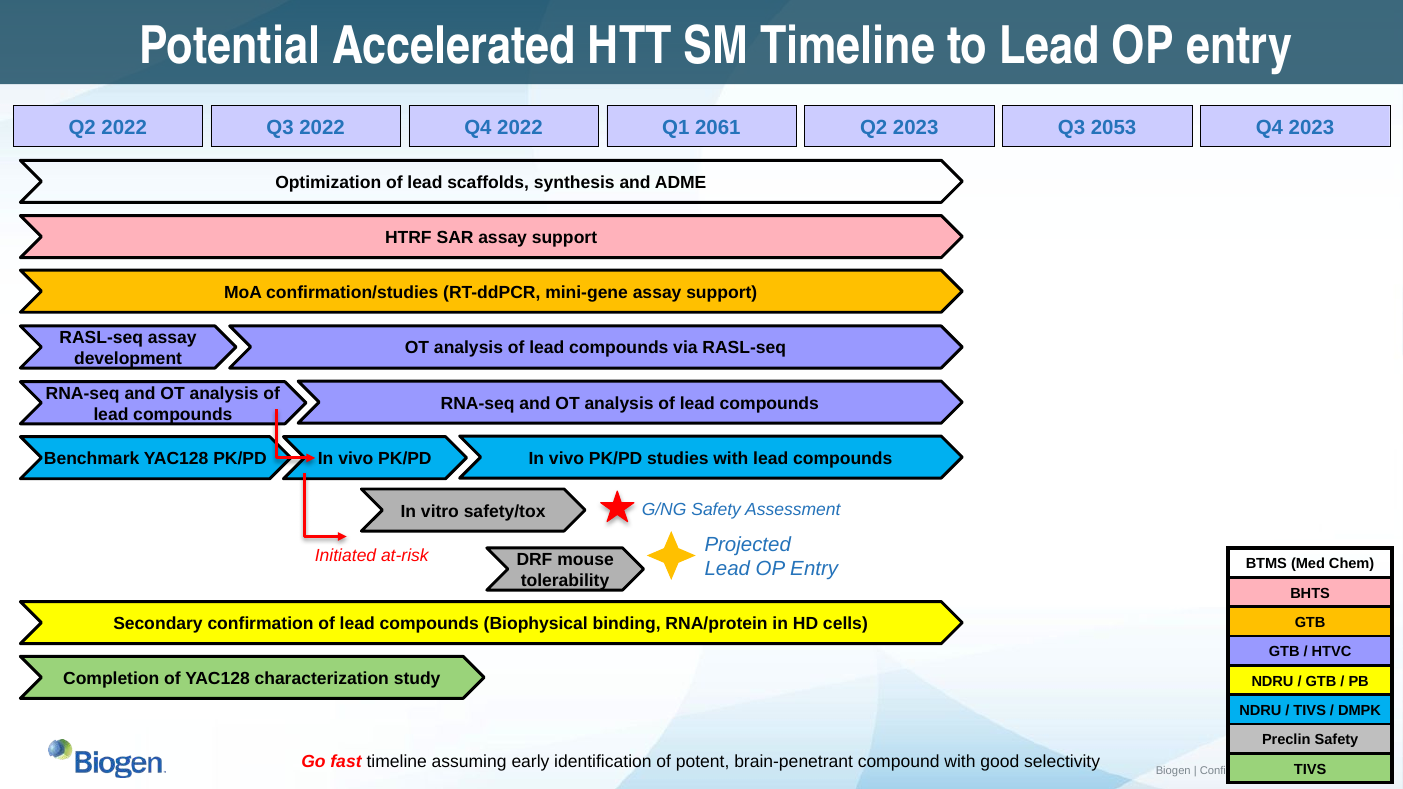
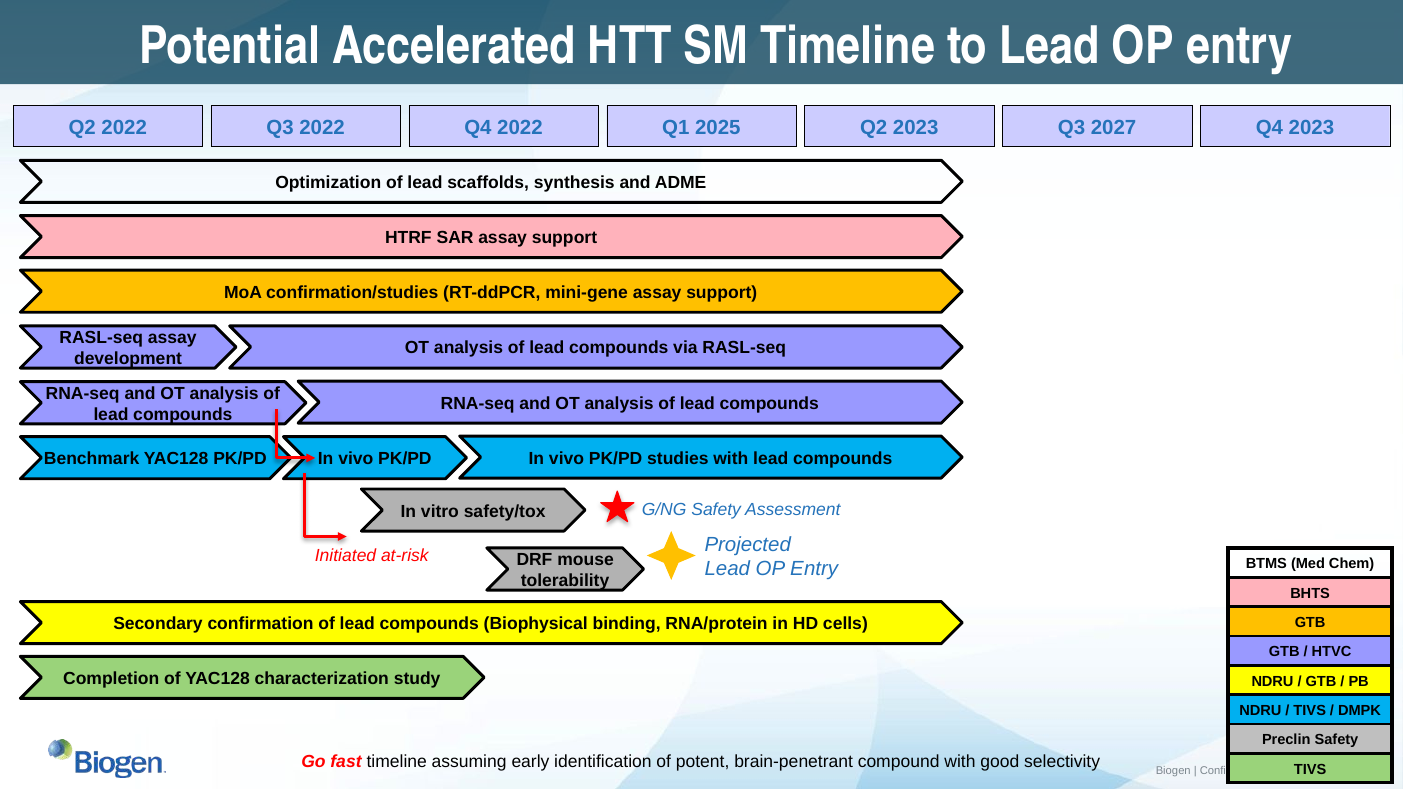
2061: 2061 -> 2025
2053: 2053 -> 2027
